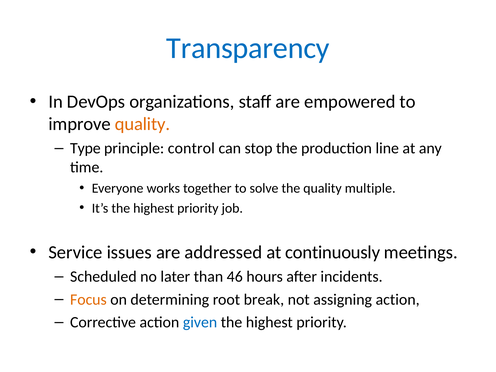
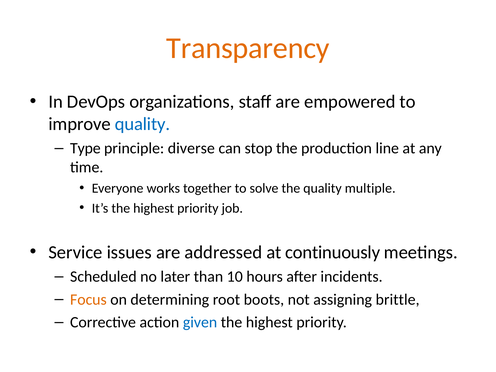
Transparency colour: blue -> orange
quality at (142, 124) colour: orange -> blue
control: control -> diverse
46: 46 -> 10
break: break -> boots
assigning action: action -> brittle
